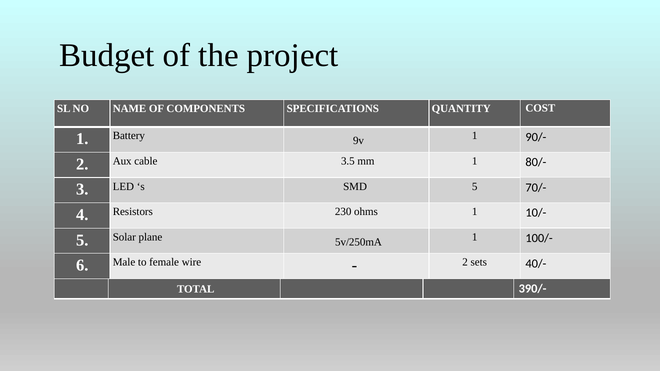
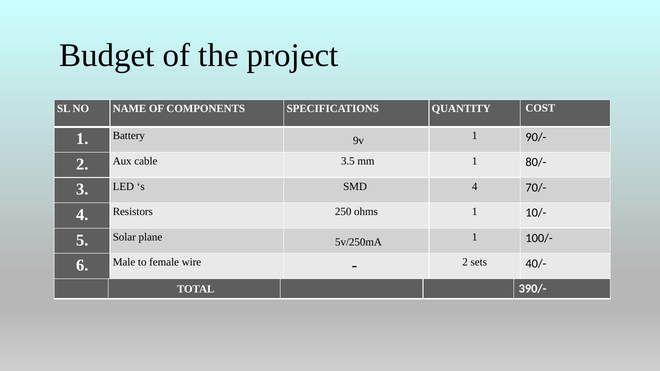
SMD 5: 5 -> 4
230: 230 -> 250
